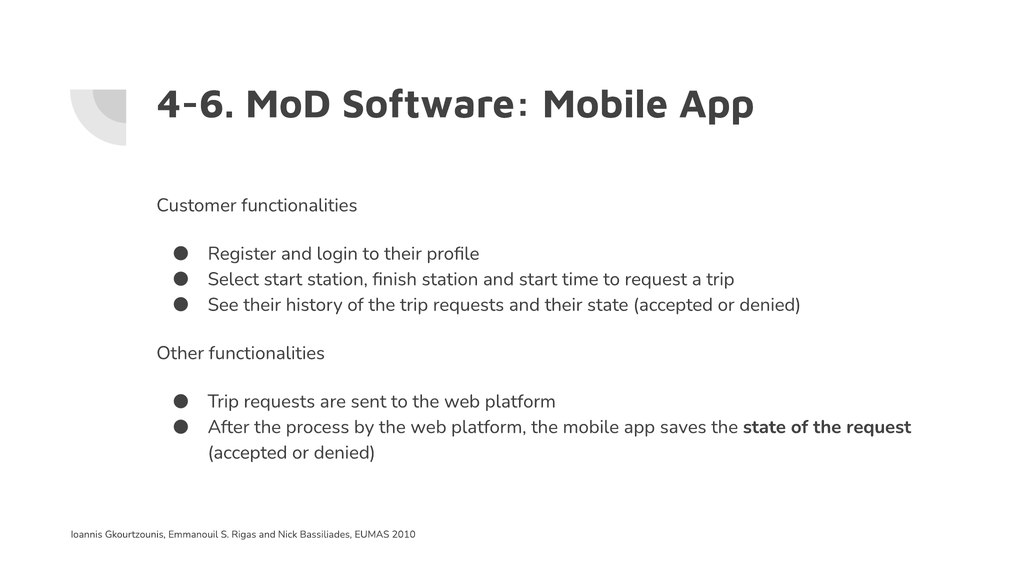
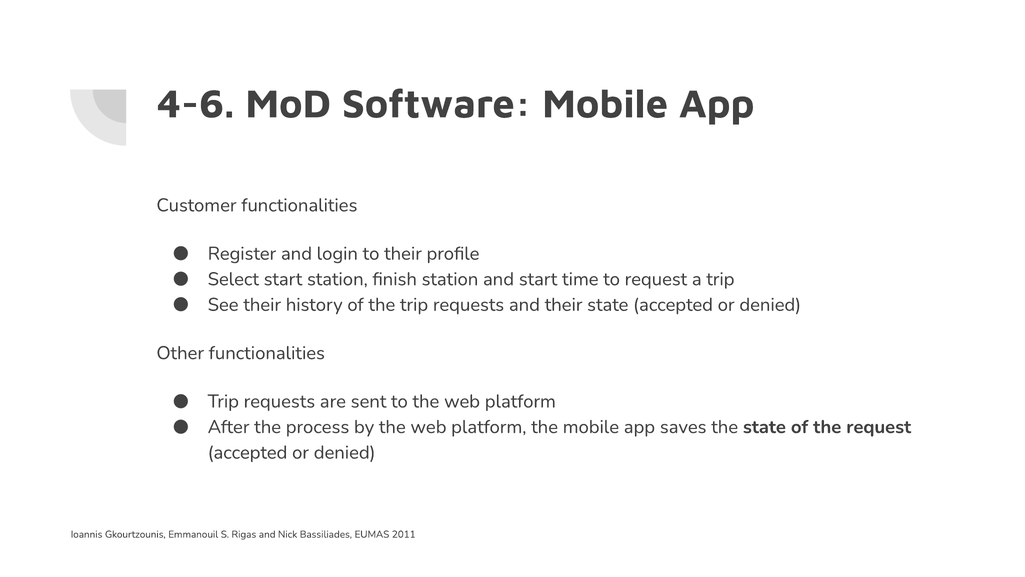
2010: 2010 -> 2011
